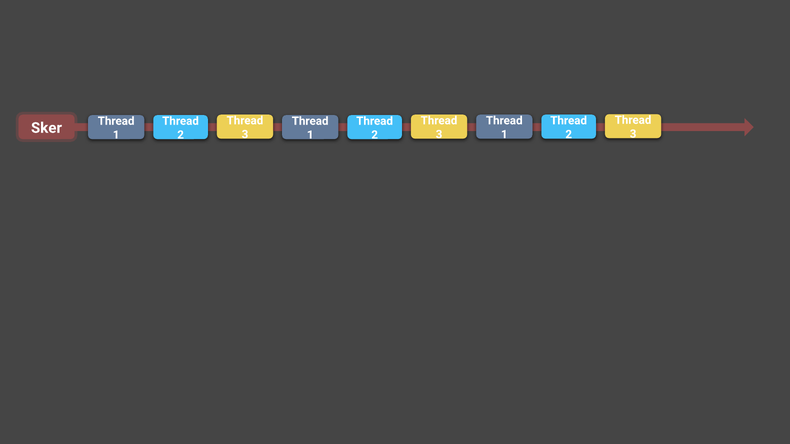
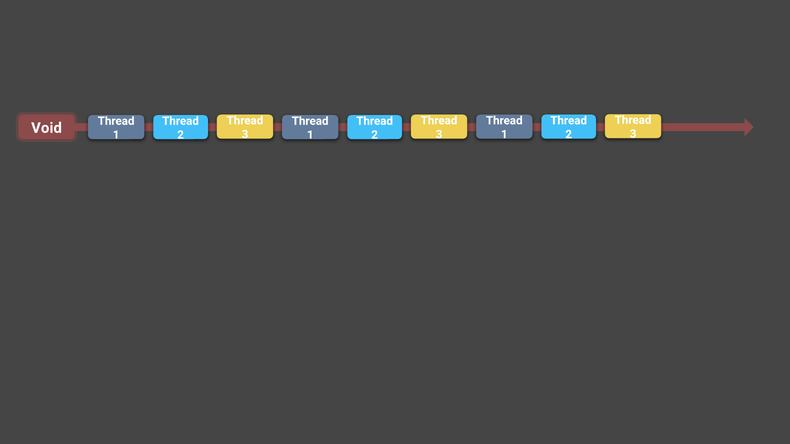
Sker: Sker -> Void
